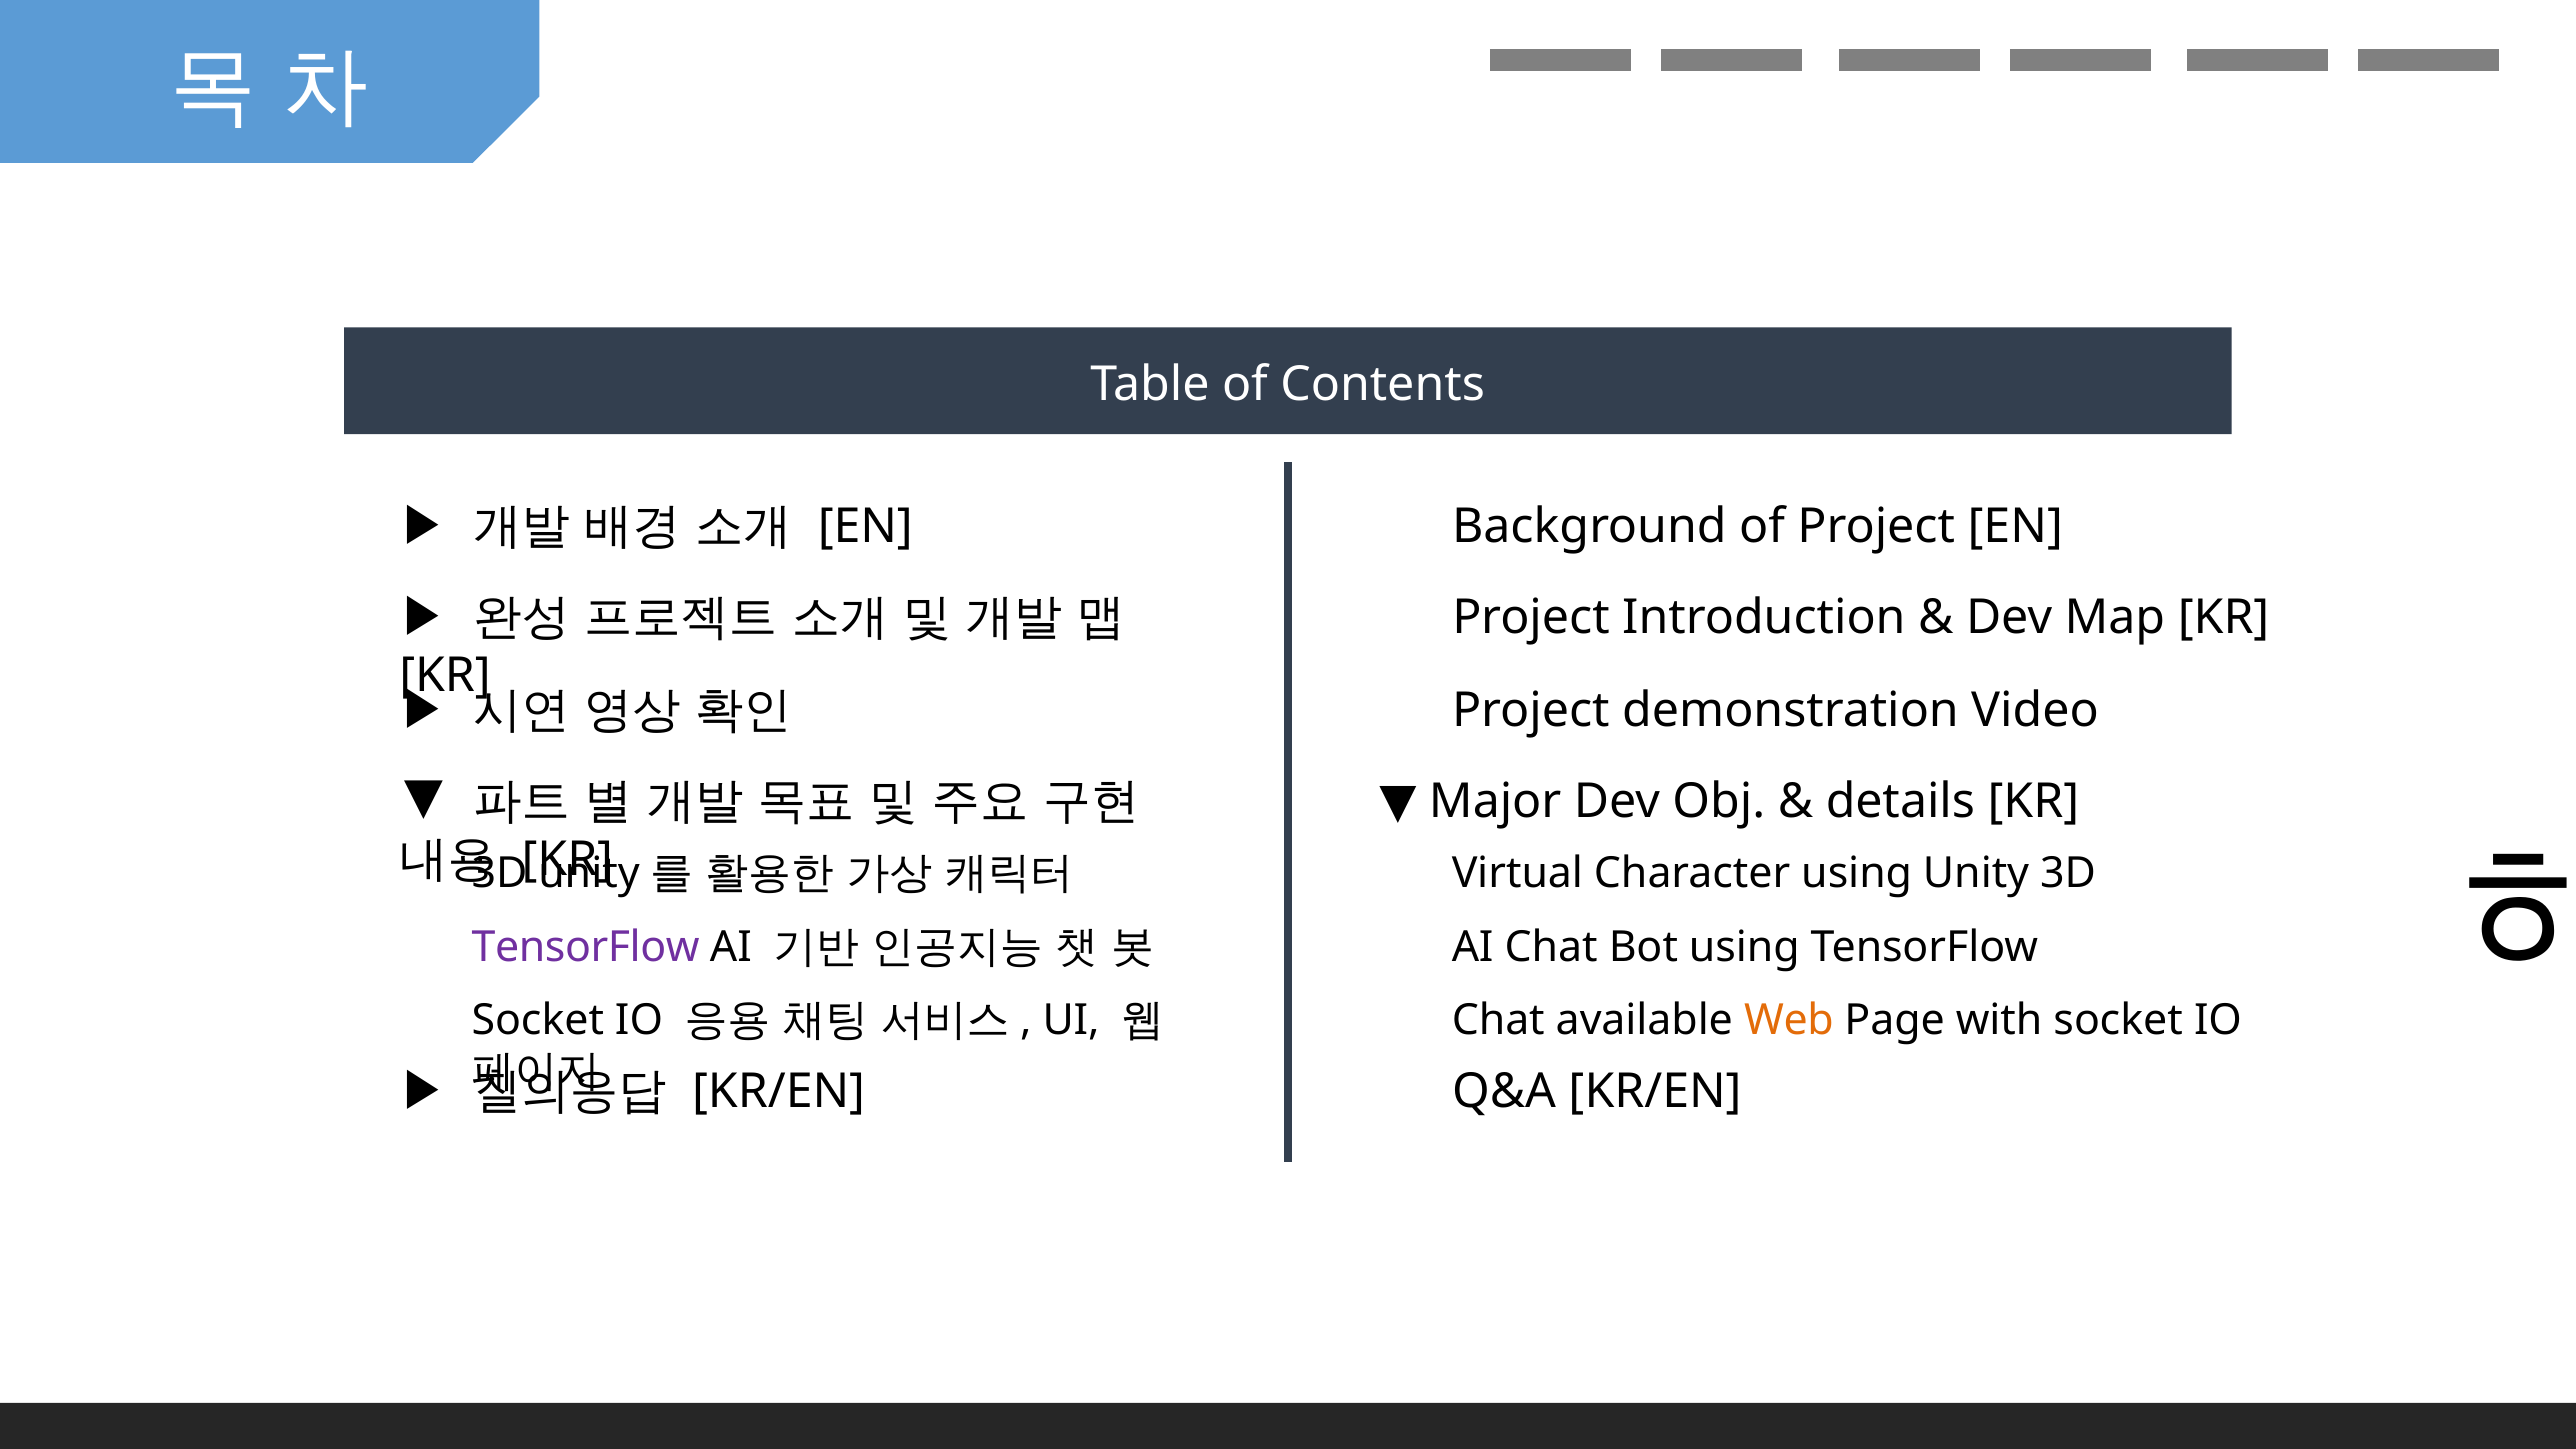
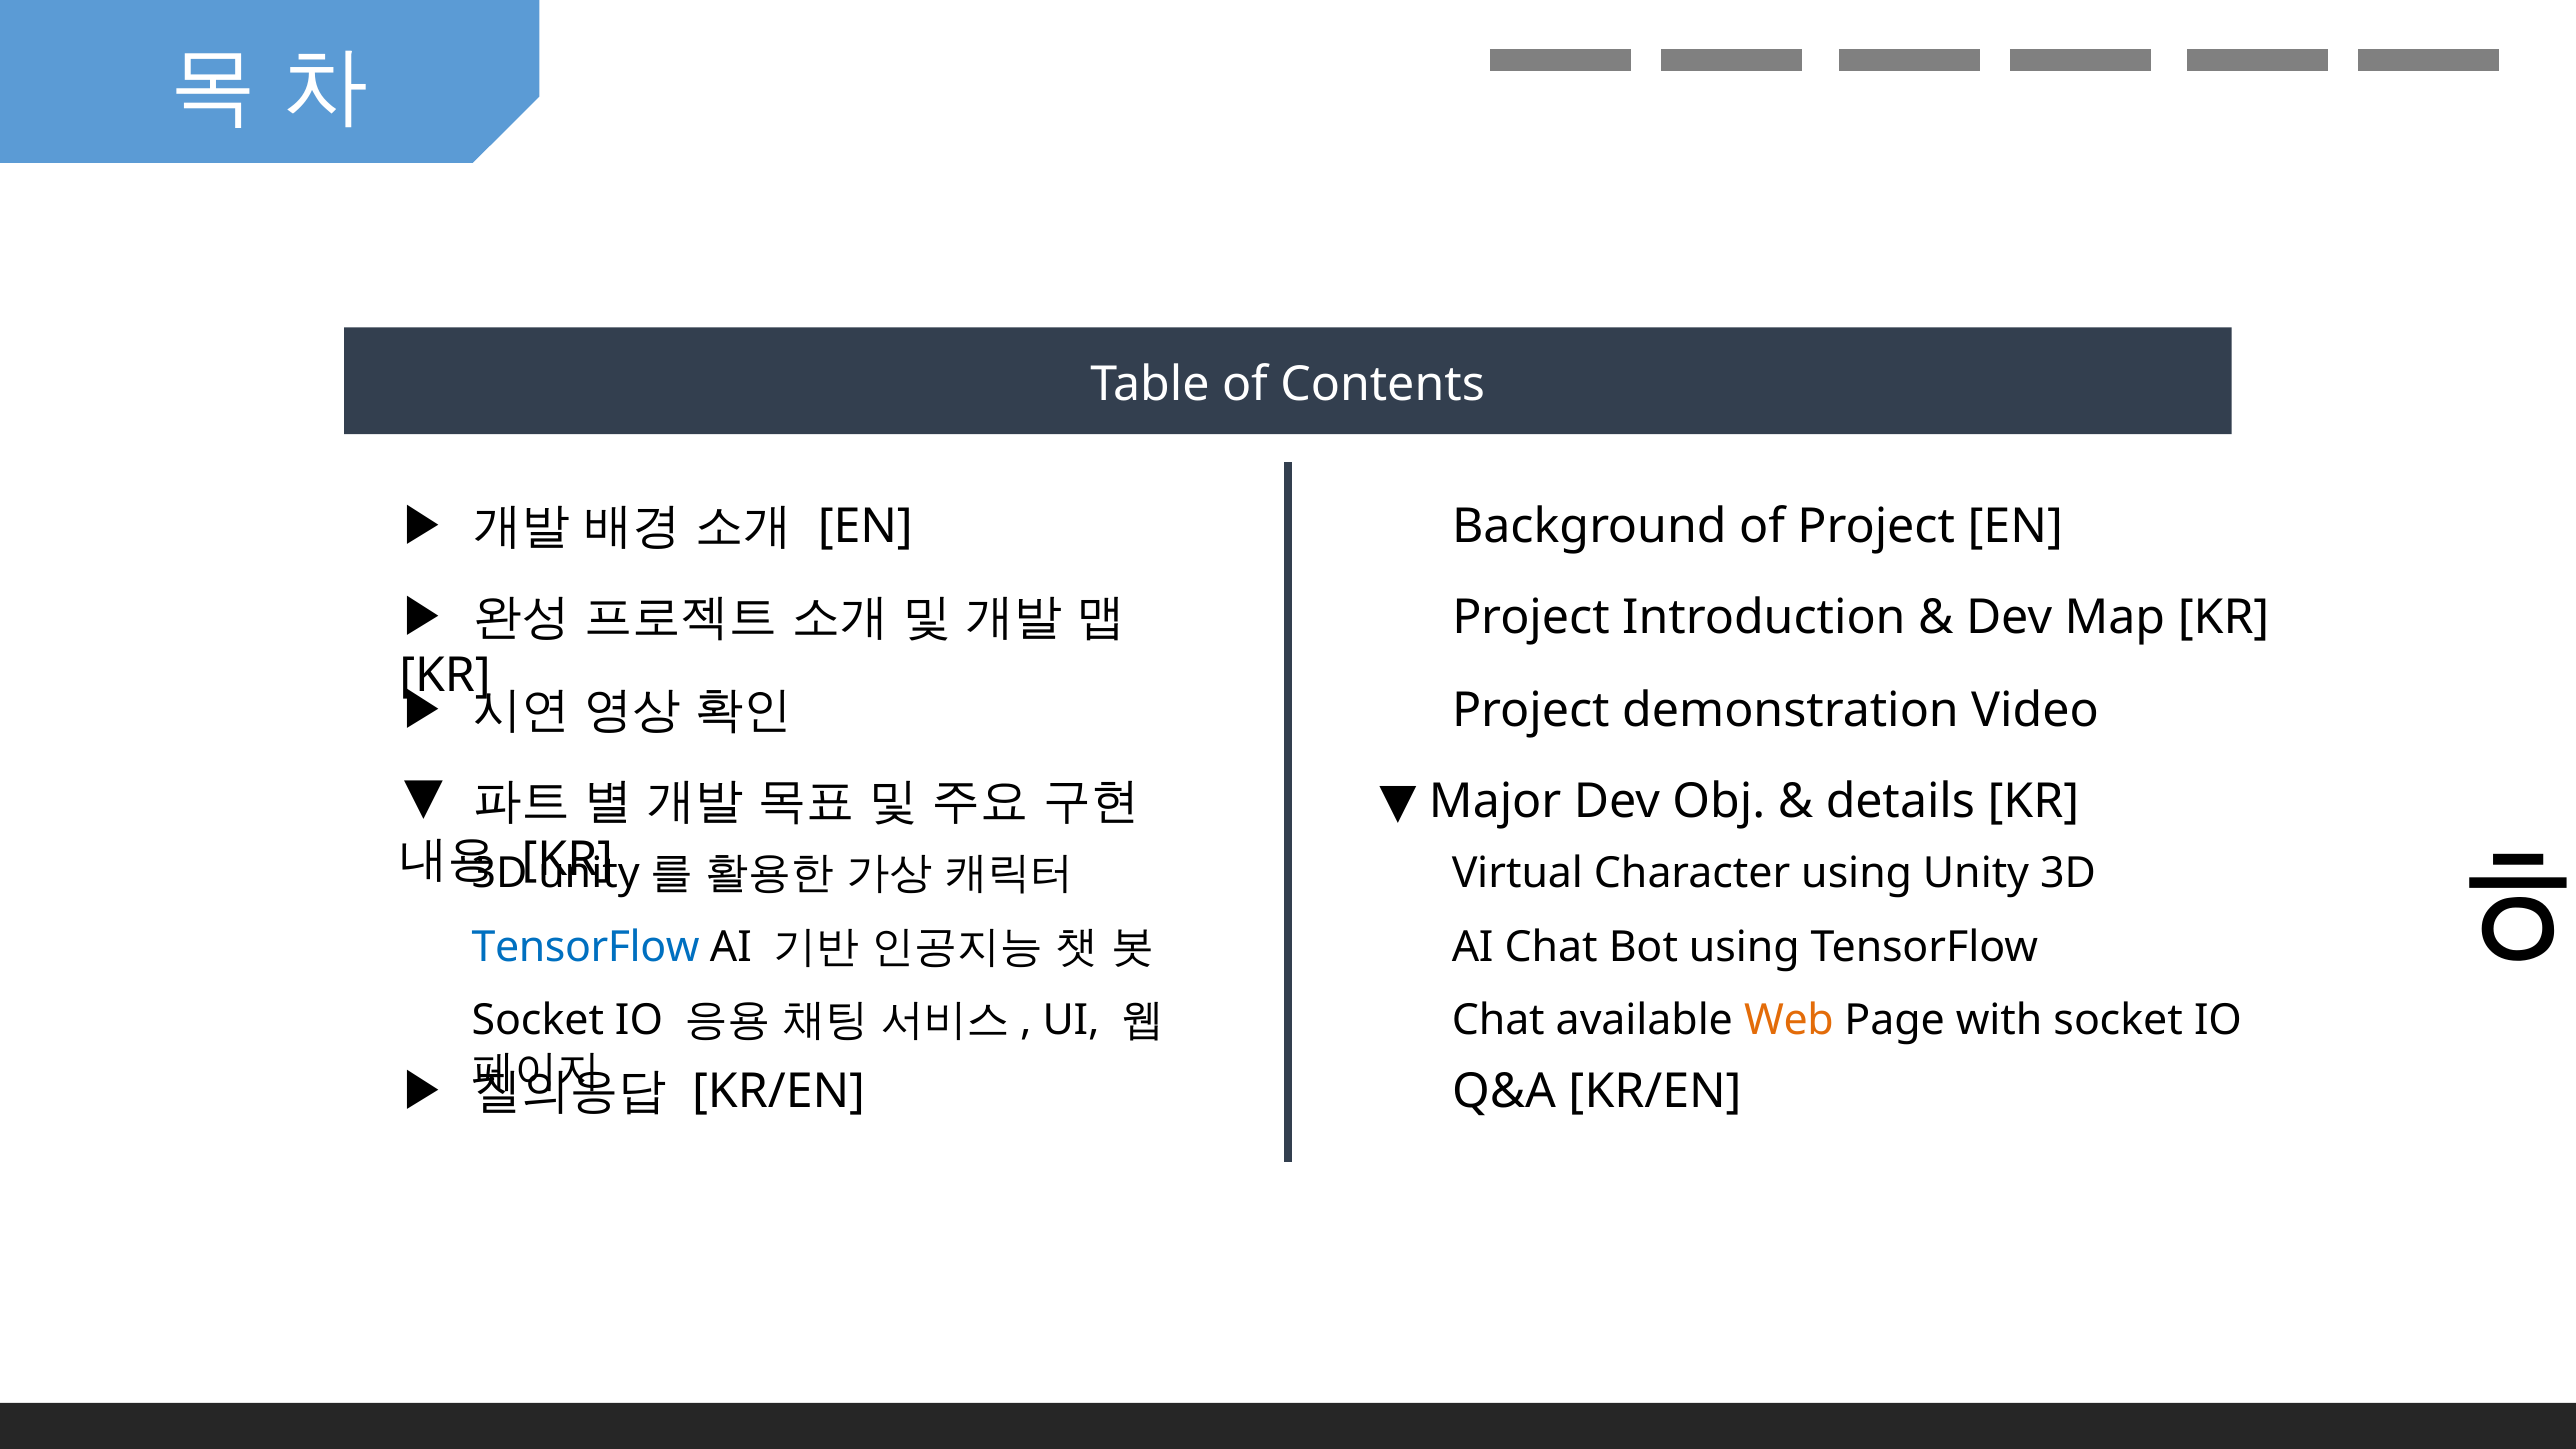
TensorFlow at (586, 947) colour: purple -> blue
